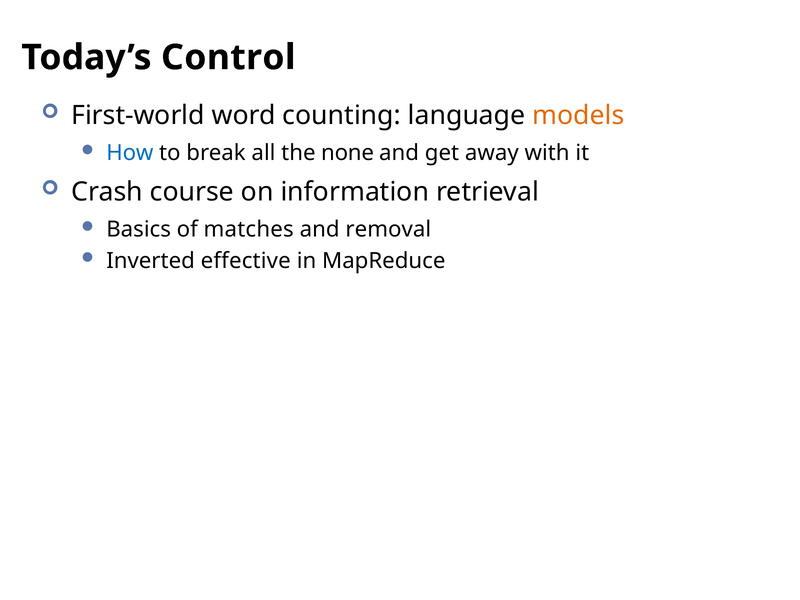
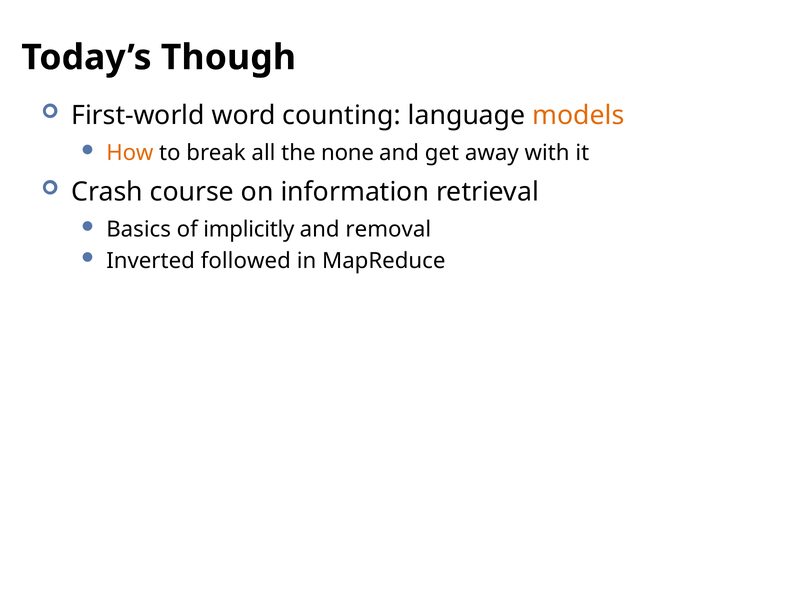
Control: Control -> Though
How colour: blue -> orange
matches: matches -> implicitly
effective: effective -> followed
